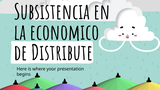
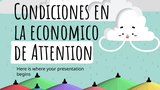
Subsistencia: Subsistencia -> Condiciones
Distribute: Distribute -> Attention
